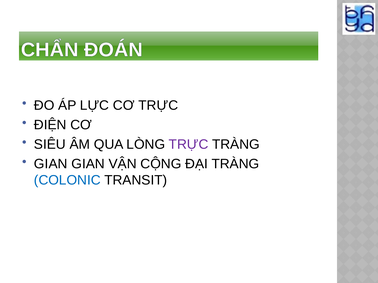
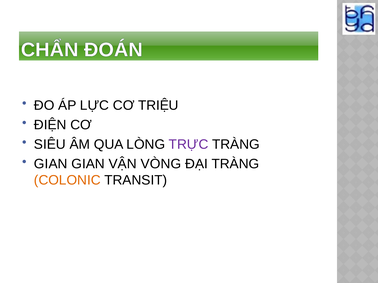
CƠ TRỰC: TRỰC -> TRIỆU
CỘNG: CỘNG -> VÒNG
COLONIC colour: blue -> orange
